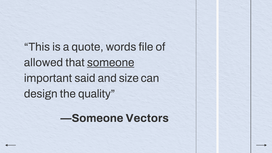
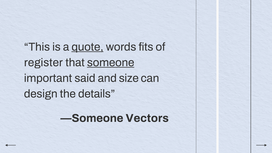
quote underline: none -> present
file: file -> fits
allowed: allowed -> register
quality: quality -> details
